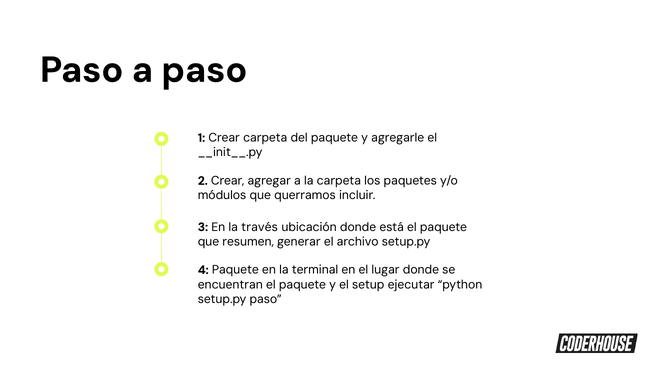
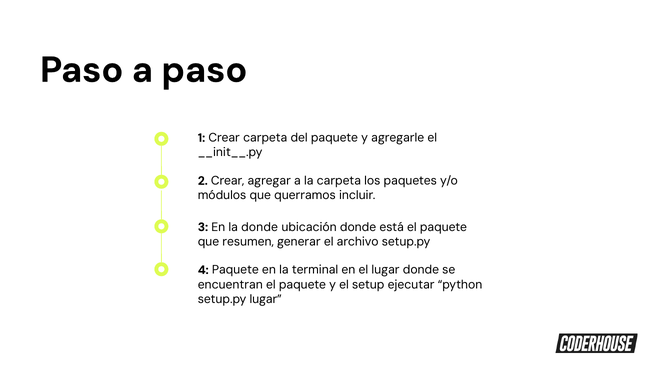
la través: través -> donde
setup.py paso: paso -> lugar
